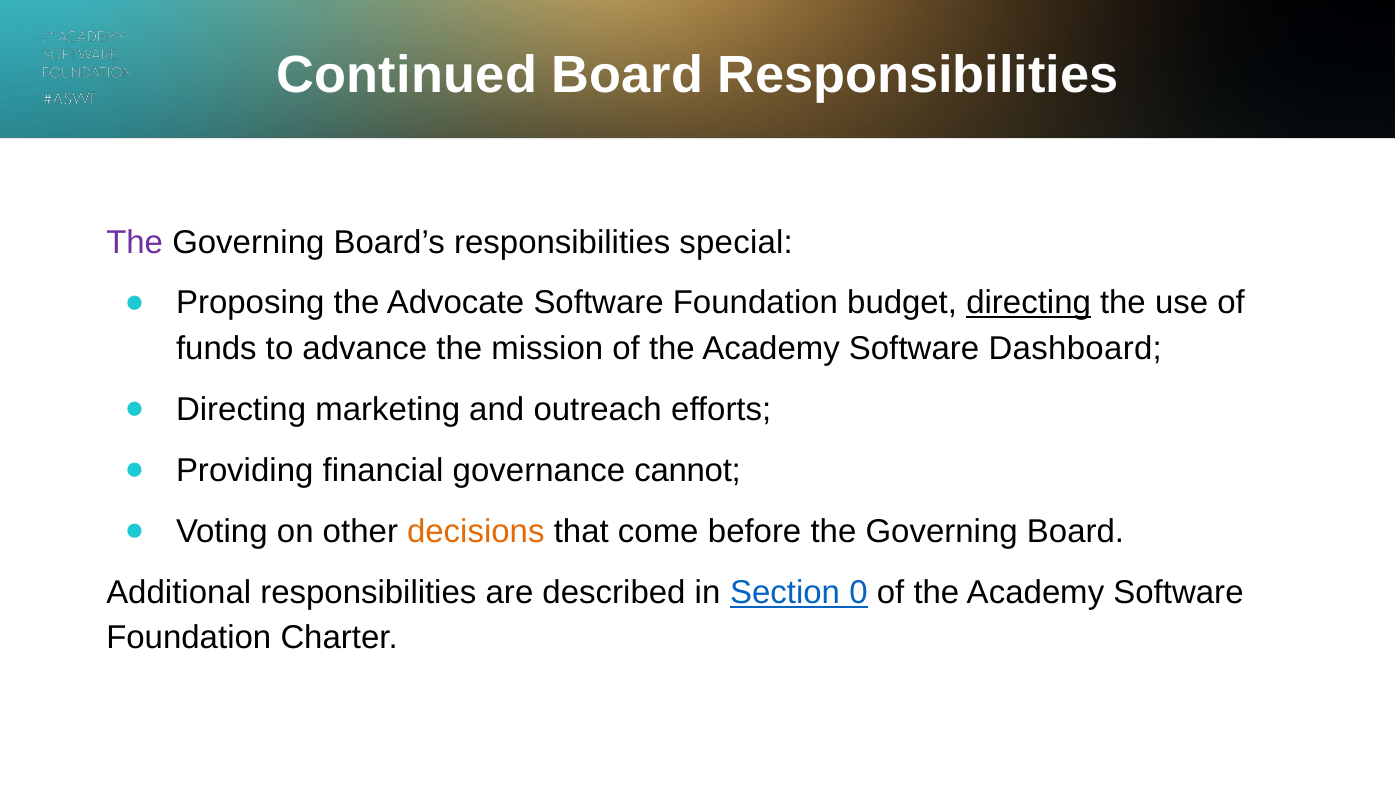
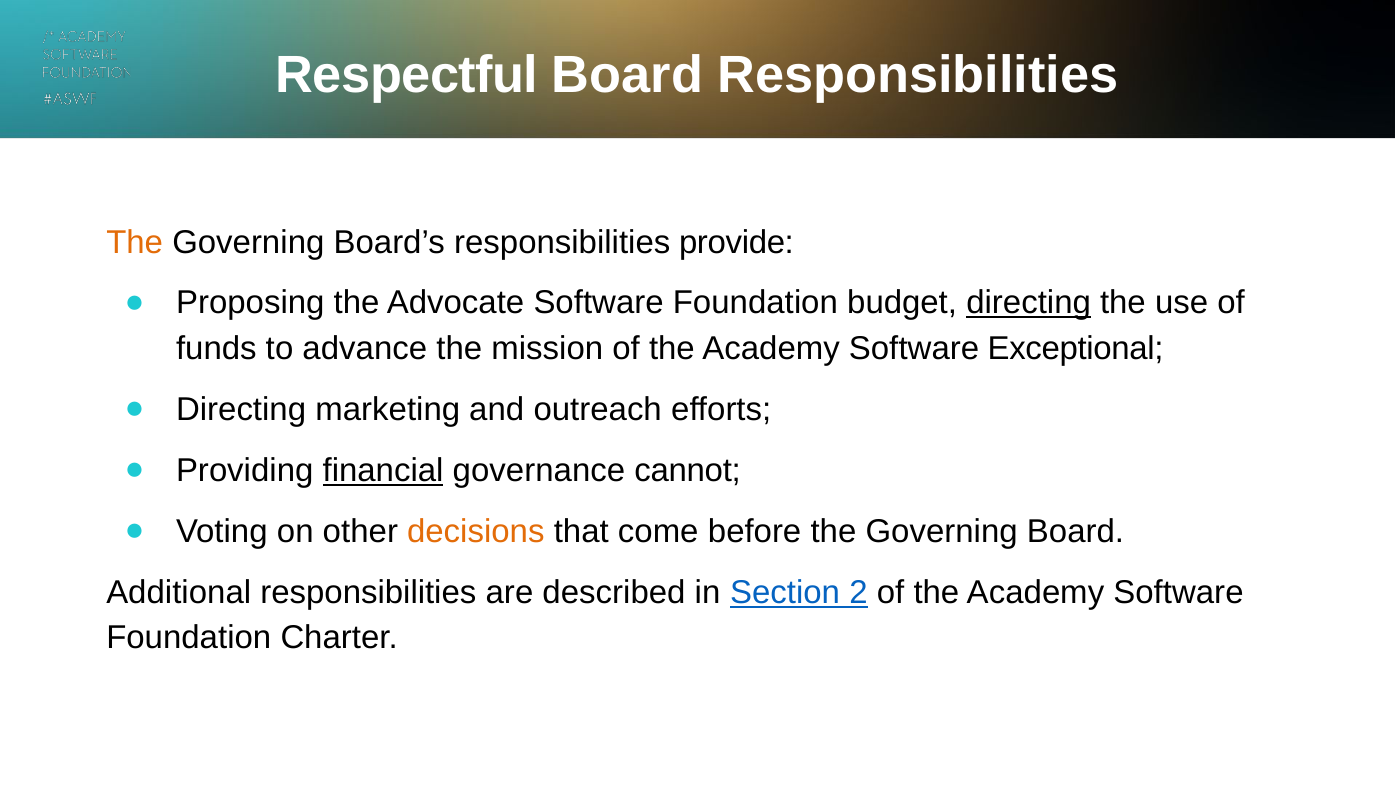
Continued: Continued -> Respectful
The at (135, 242) colour: purple -> orange
special: special -> provide
Dashboard: Dashboard -> Exceptional
financial underline: none -> present
0: 0 -> 2
